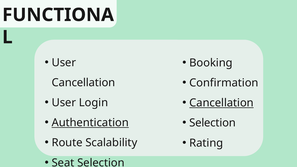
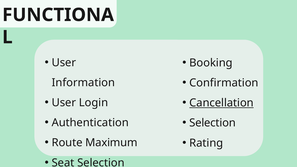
Cancellation at (83, 83): Cancellation -> Information
Authentication underline: present -> none
Scalability: Scalability -> Maximum
